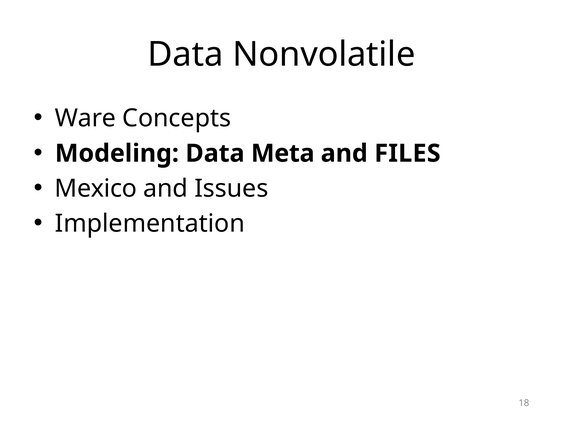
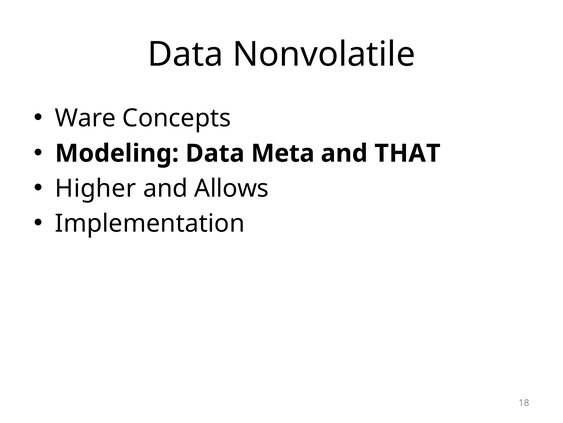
FILES: FILES -> THAT
Mexico: Mexico -> Higher
Issues: Issues -> Allows
